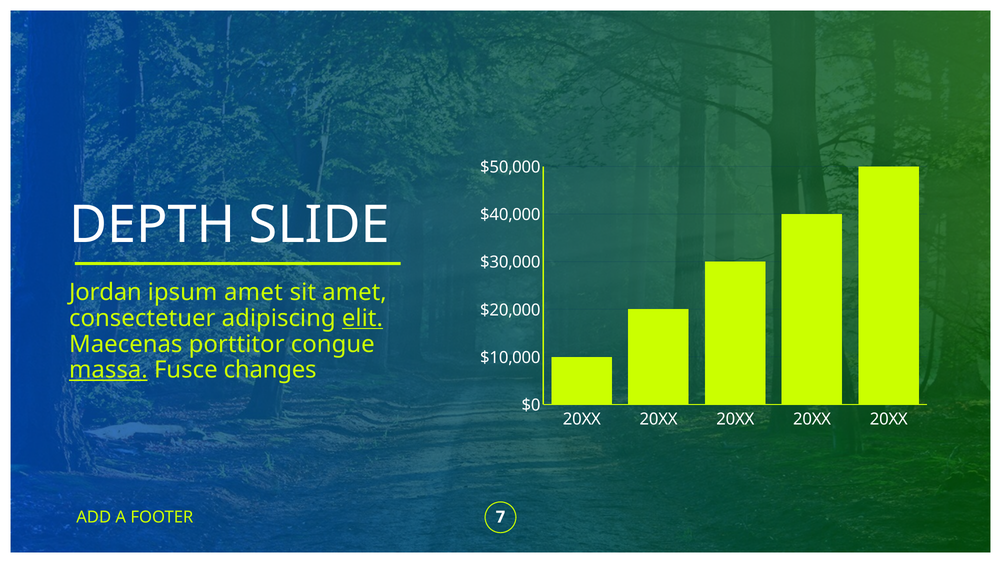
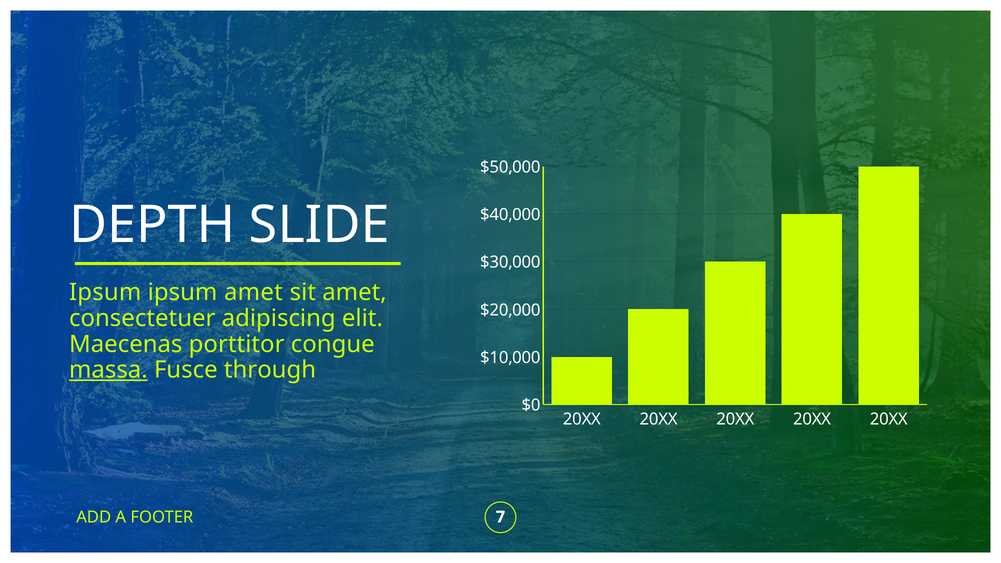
Jordan at (105, 292): Jordan -> Ipsum
elit underline: present -> none
changes: changes -> through
